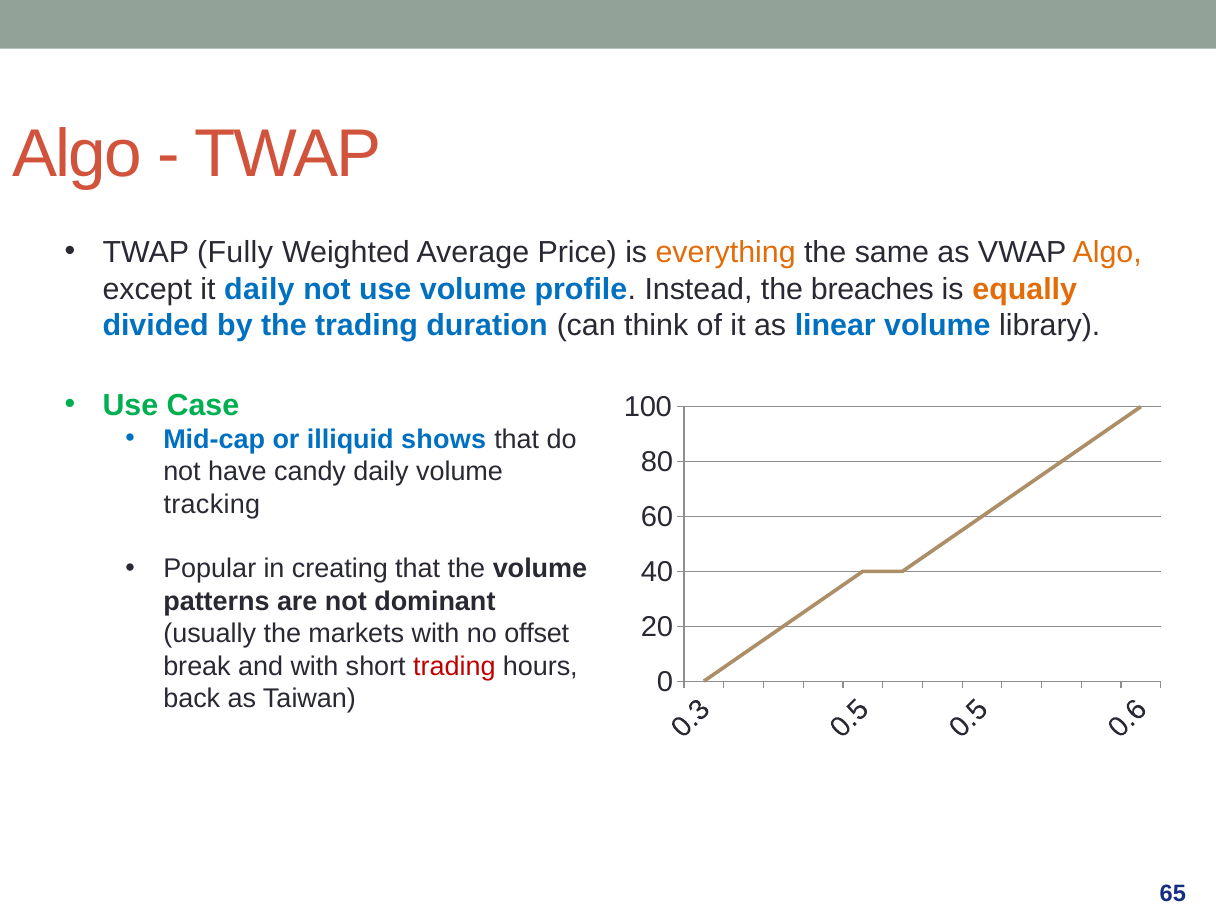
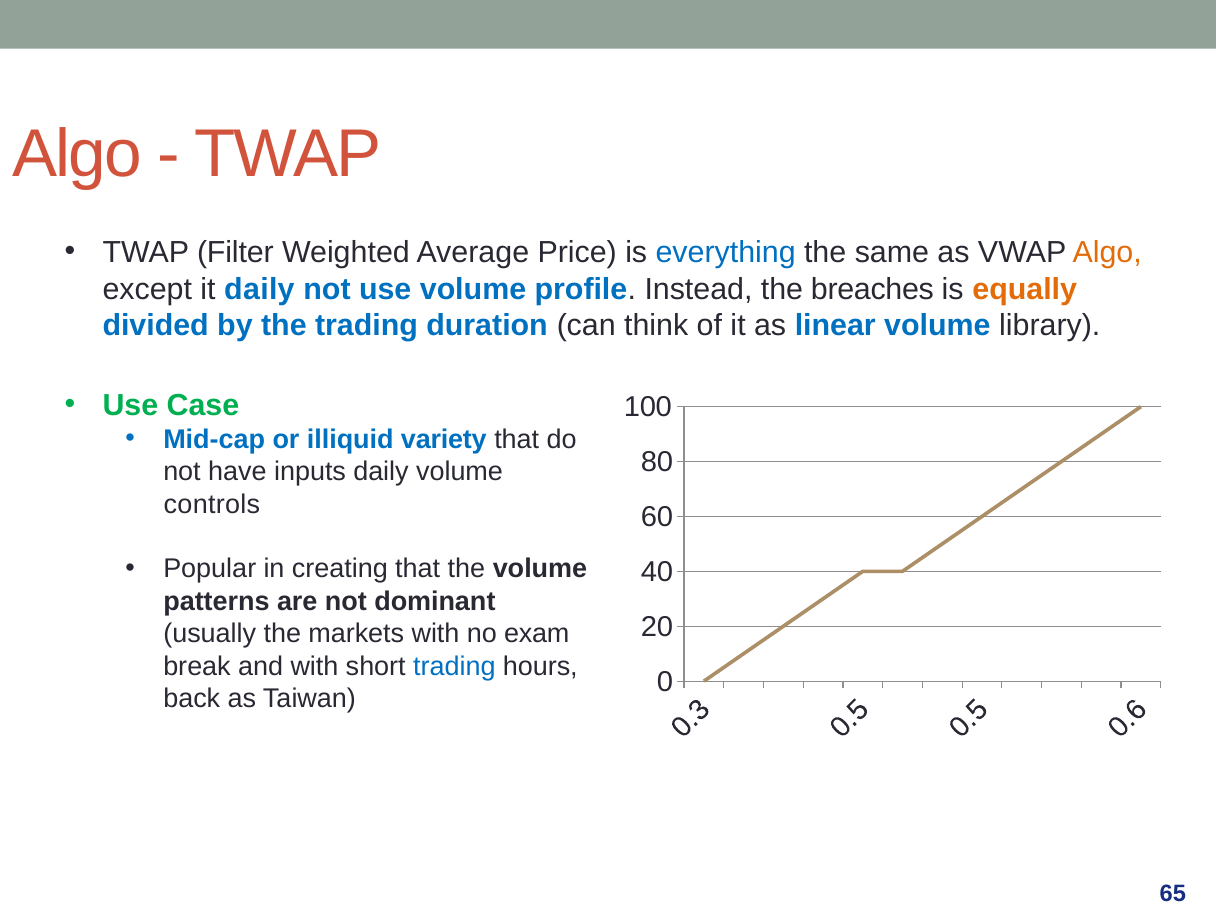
Fully: Fully -> Filter
everything colour: orange -> blue
shows: shows -> variety
candy: candy -> inputs
tracking: tracking -> controls
offset: offset -> exam
trading at (454, 666) colour: red -> blue
